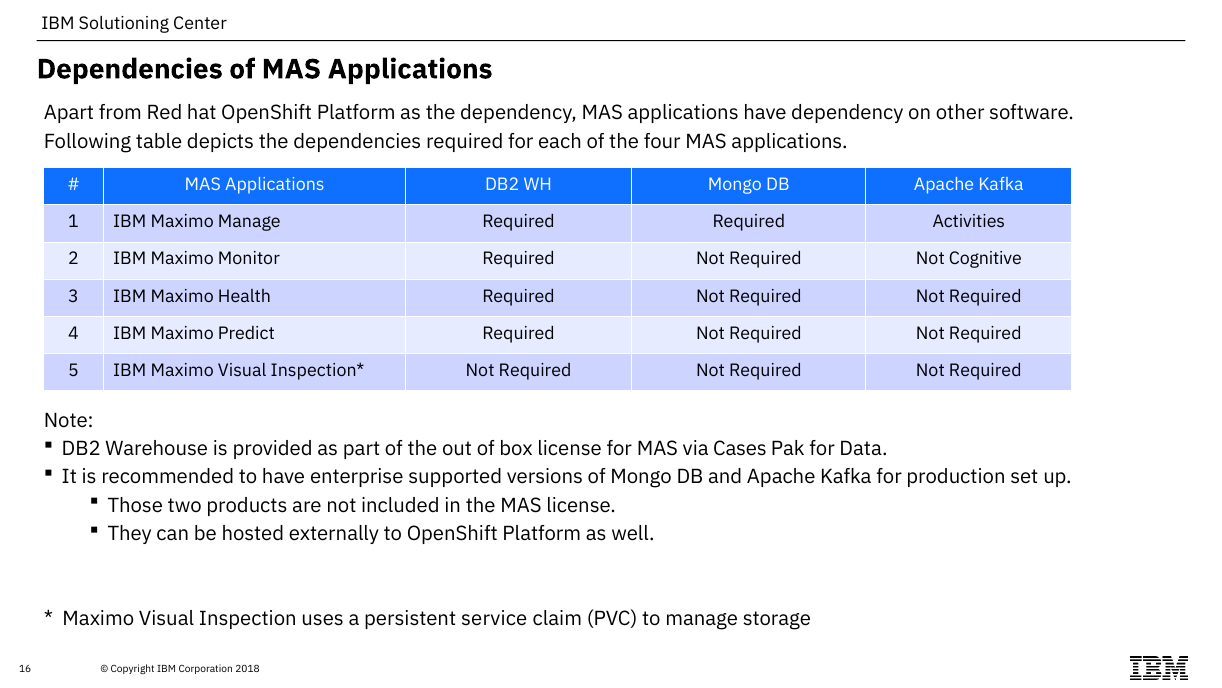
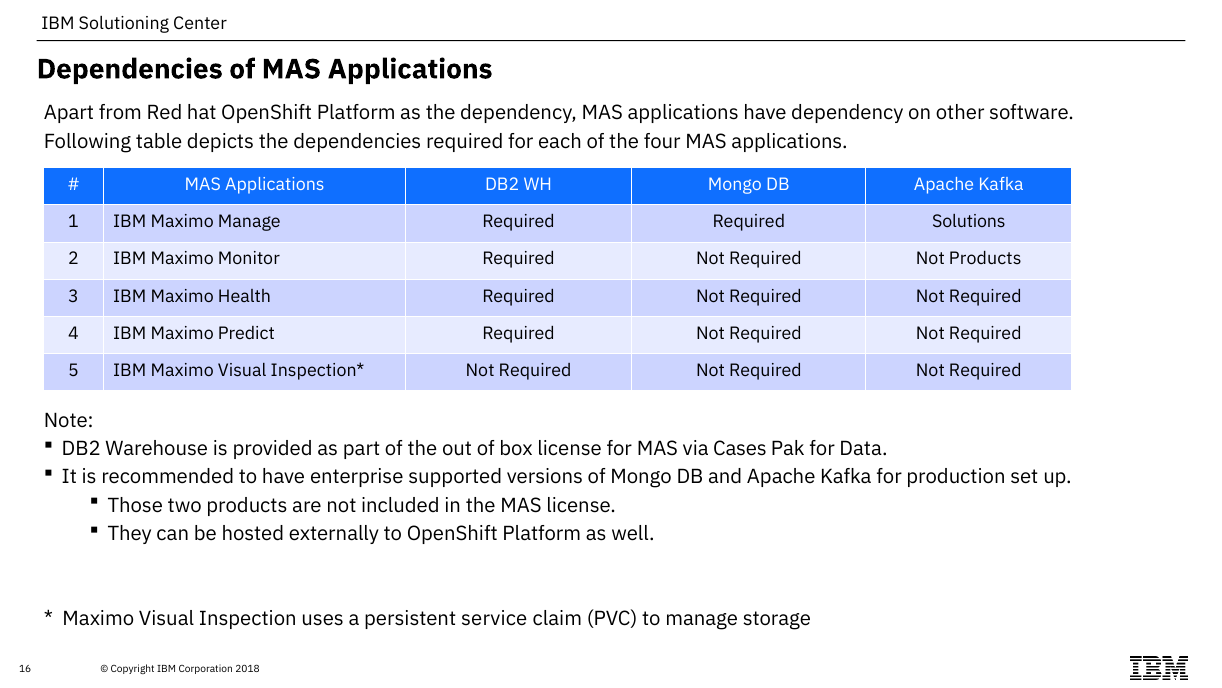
Activities: Activities -> Solutions
Not Cognitive: Cognitive -> Products
